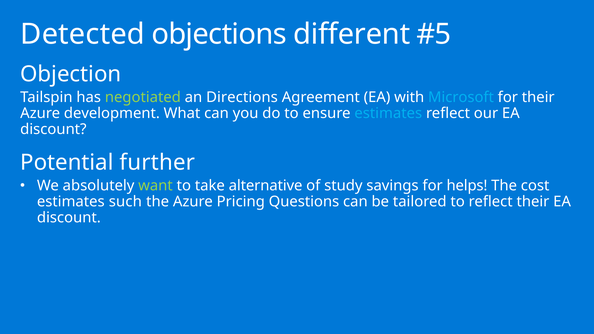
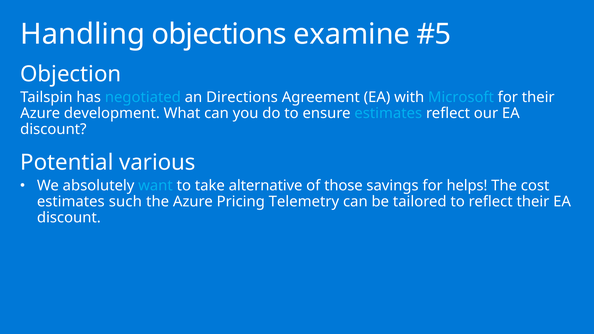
Detected: Detected -> Handling
different: different -> examine
negotiated colour: light green -> light blue
further: further -> various
want colour: light green -> light blue
study: study -> those
Questions: Questions -> Telemetry
